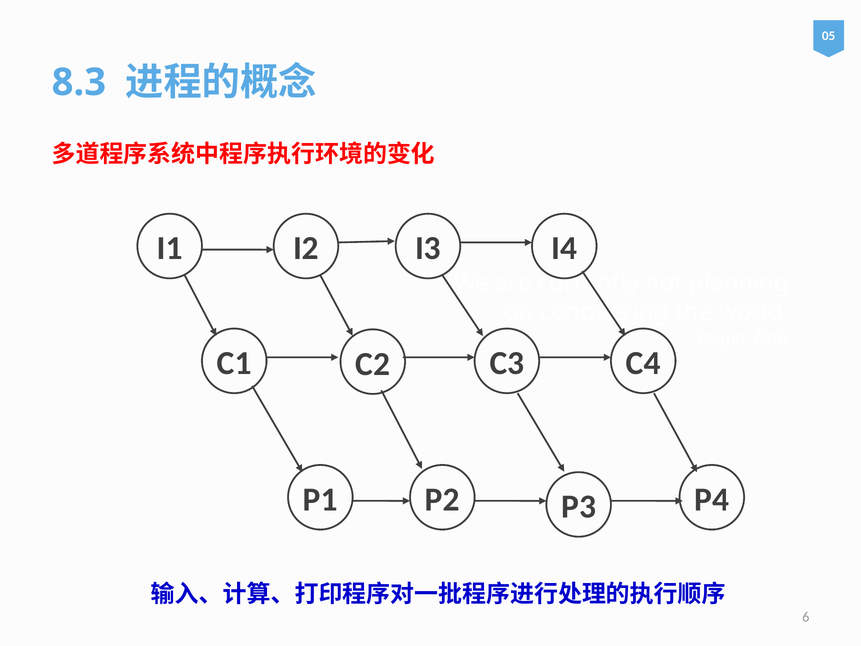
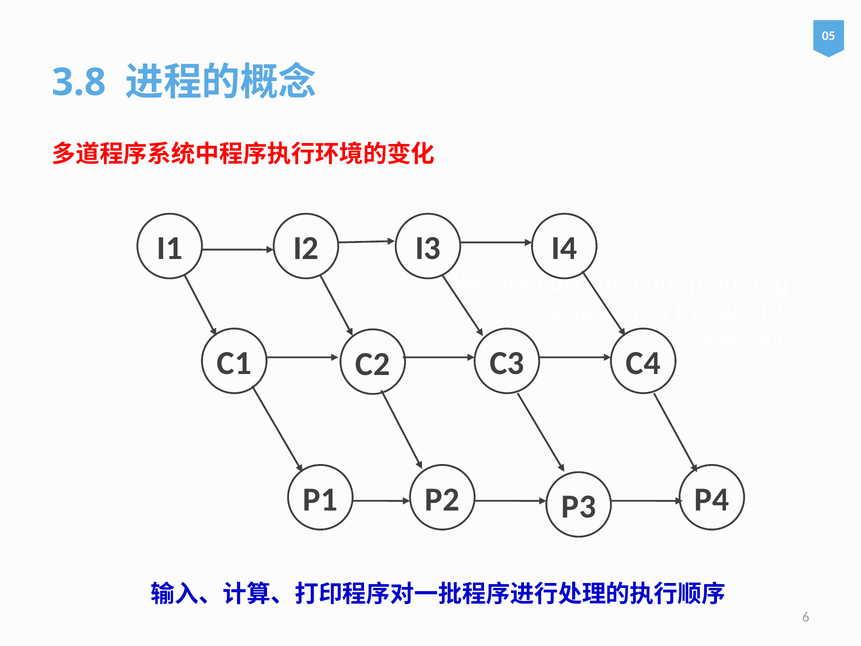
8.3: 8.3 -> 3.8
